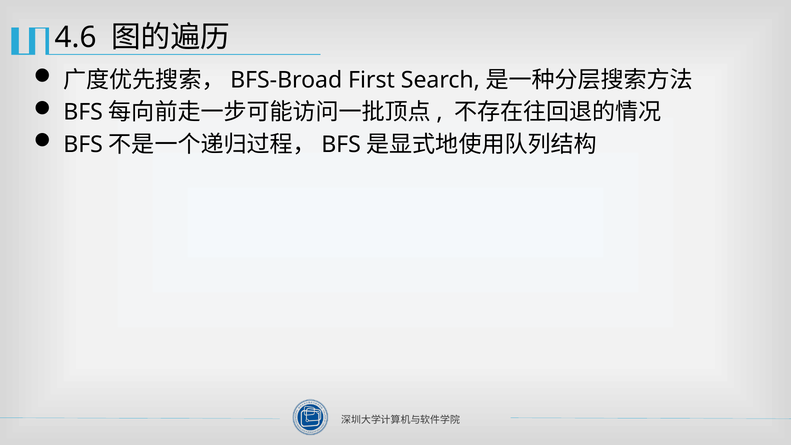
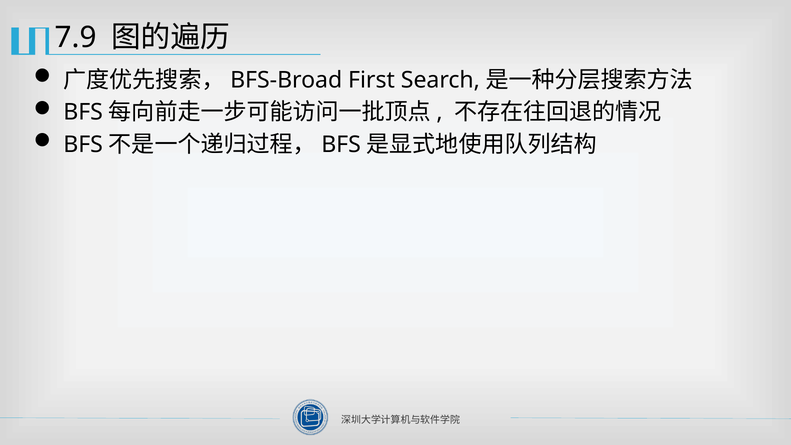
4.6: 4.6 -> 7.9
